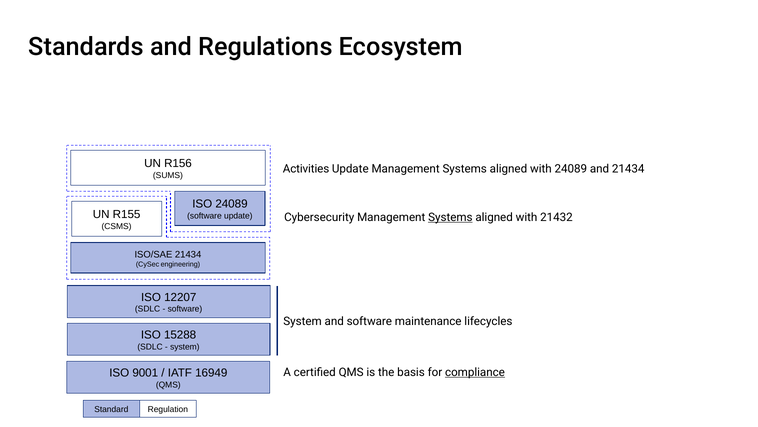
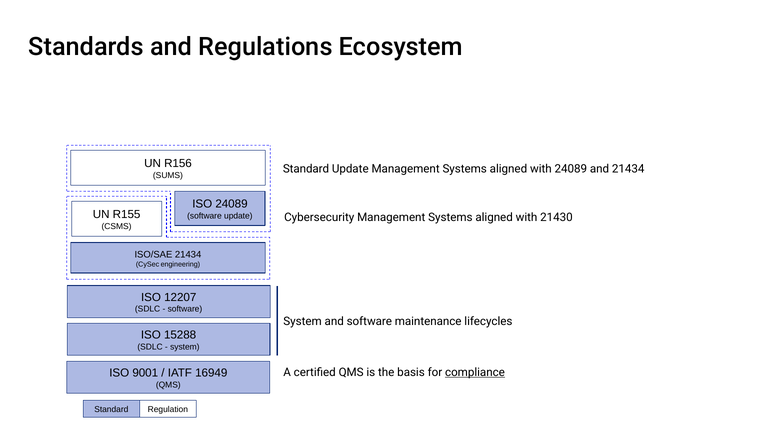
Activities at (306, 169): Activities -> Standard
Systems at (450, 217) underline: present -> none
21432: 21432 -> 21430
